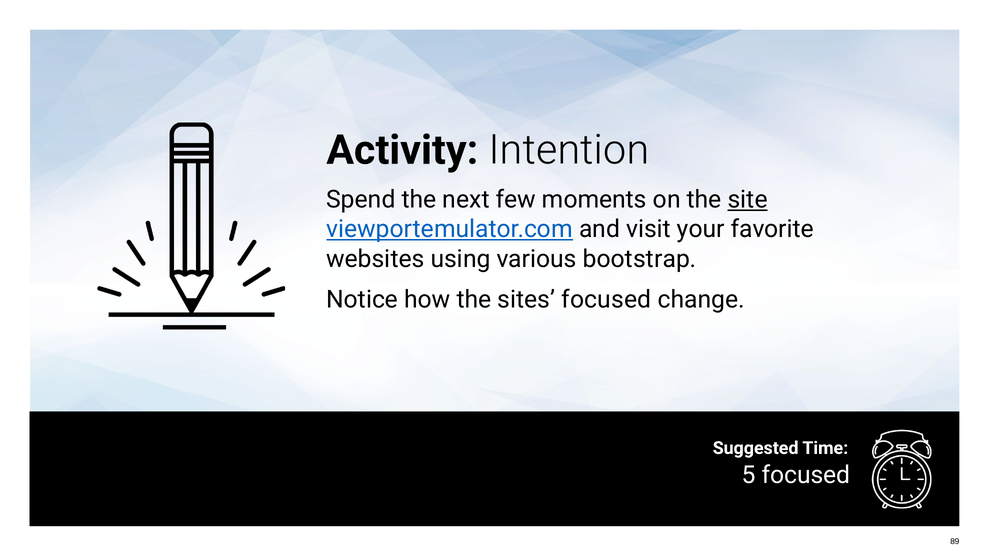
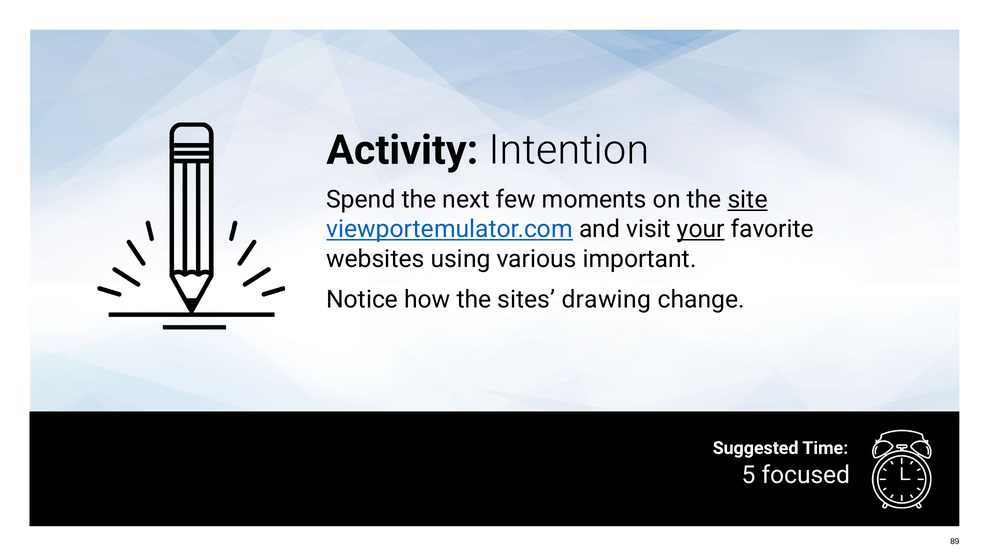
your underline: none -> present
bootstrap: bootstrap -> important
sites focused: focused -> drawing
